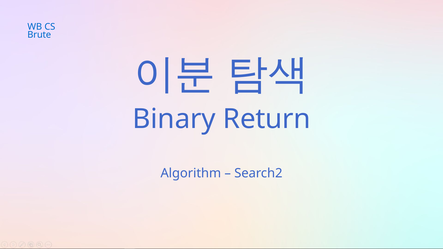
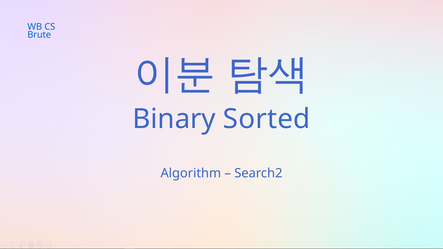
Return: Return -> Sorted
